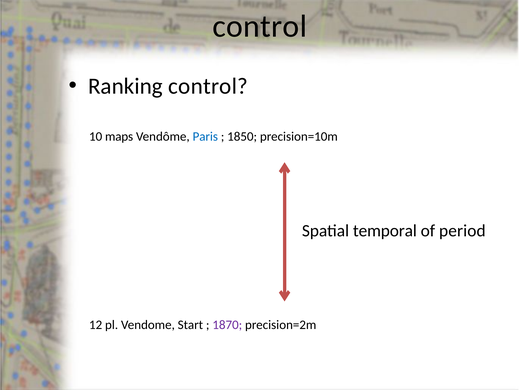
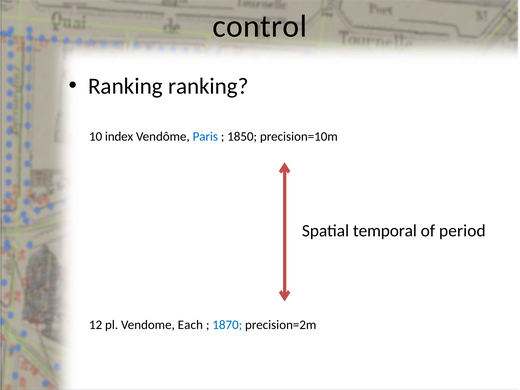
Ranking control: control -> ranking
maps: maps -> index
Start: Start -> Each
1870 colour: purple -> blue
